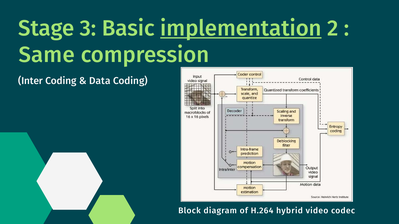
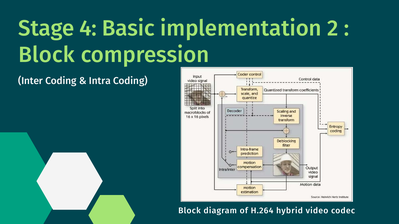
3: 3 -> 4
implementation underline: present -> none
Same at (47, 55): Same -> Block
Data: Data -> Intra
